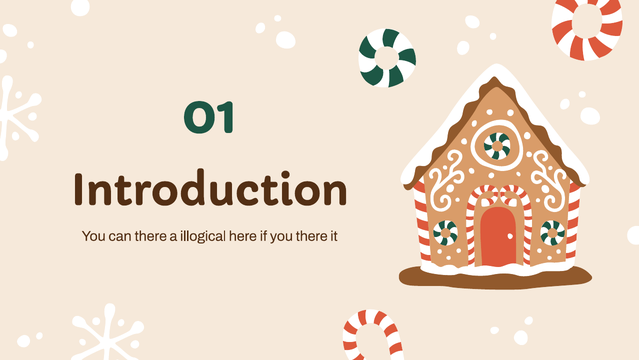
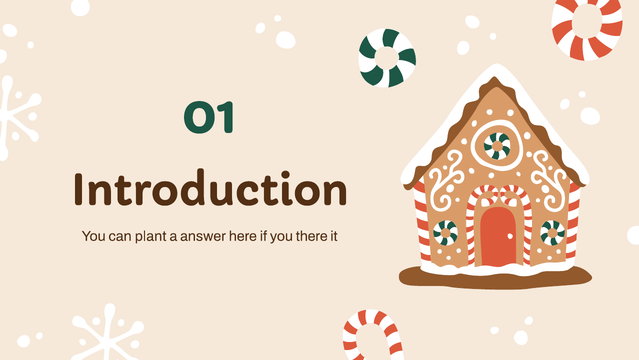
can there: there -> plant
illogical: illogical -> answer
